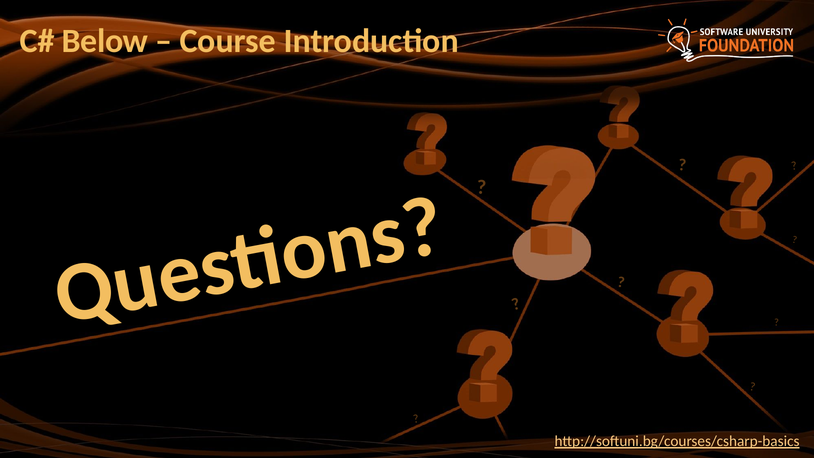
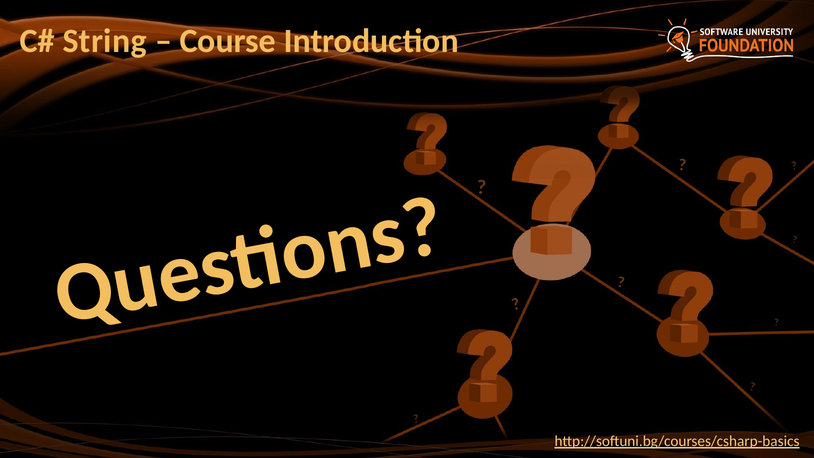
Below: Below -> String
